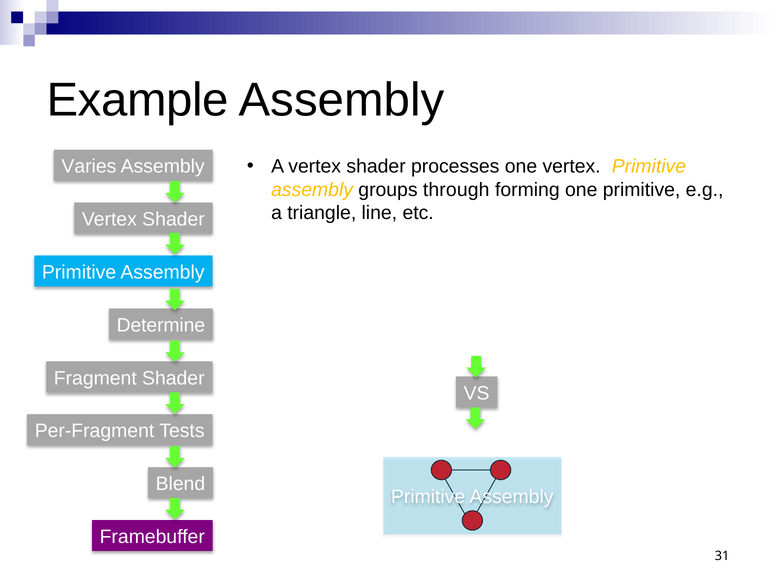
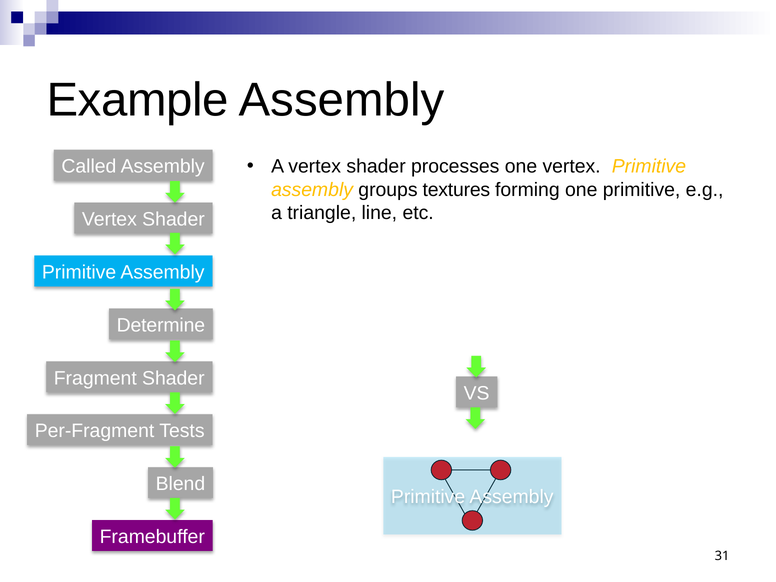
Varies: Varies -> Called
through: through -> textures
